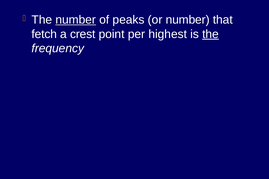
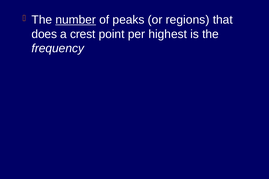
or number: number -> regions
fetch: fetch -> does
the at (211, 34) underline: present -> none
